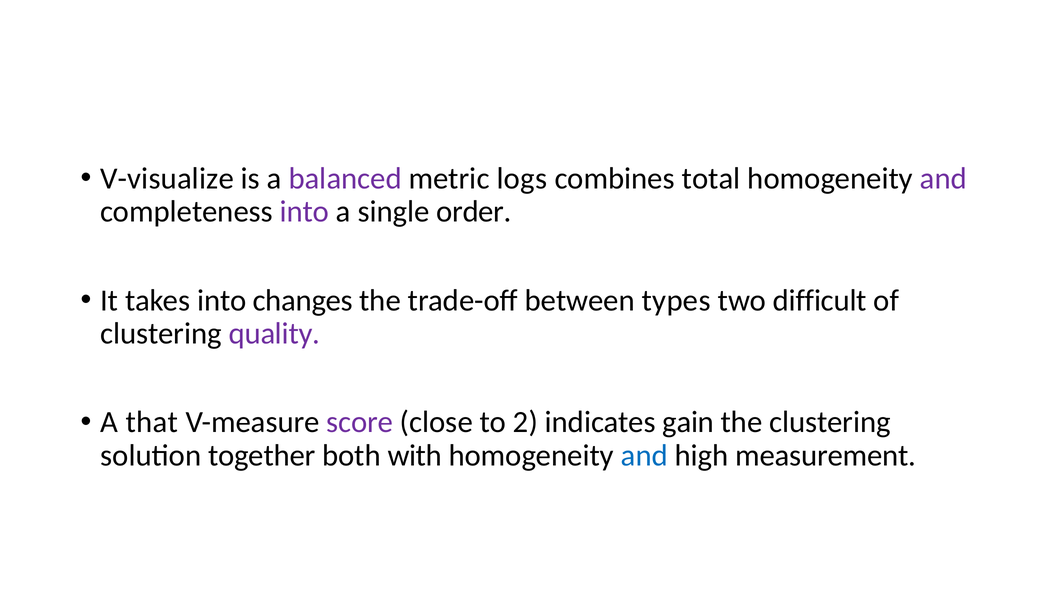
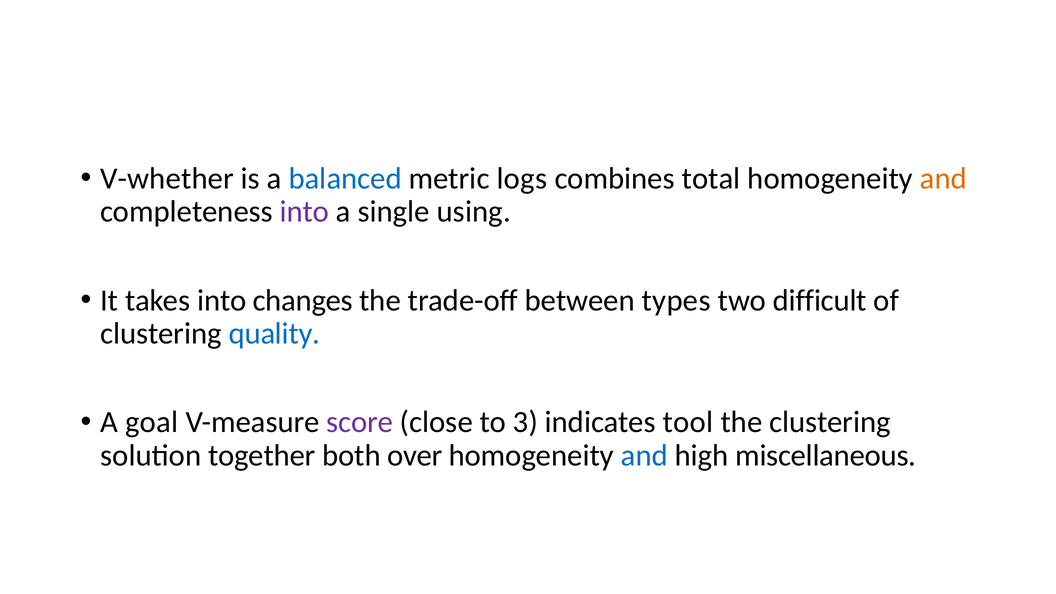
V-visualize: V-visualize -> V-whether
balanced colour: purple -> blue
and at (943, 179) colour: purple -> orange
order: order -> using
quality colour: purple -> blue
that: that -> goal
2: 2 -> 3
gain: gain -> tool
with: with -> over
measurement: measurement -> miscellaneous
